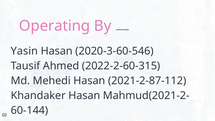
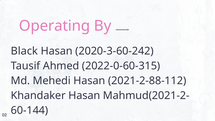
Yasin: Yasin -> Black
2020-3-60-546: 2020-3-60-546 -> 2020-3-60-242
2022-2-60-315: 2022-2-60-315 -> 2022-0-60-315
2021-2-87-112: 2021-2-87-112 -> 2021-2-88-112
